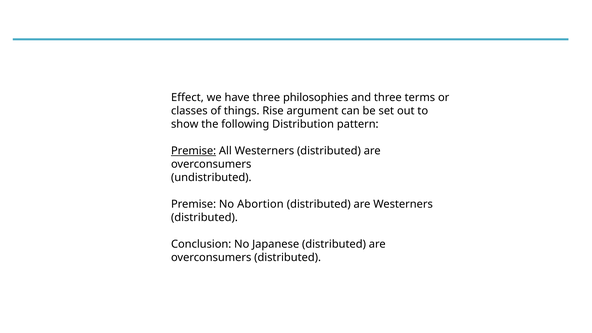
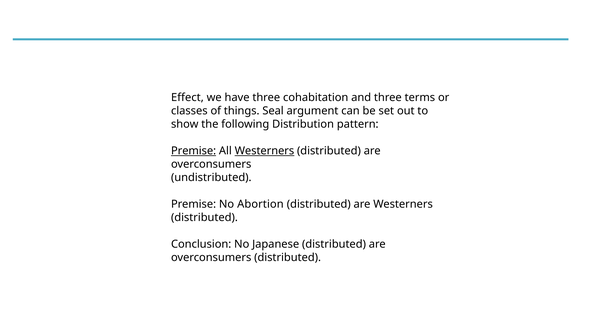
philosophies: philosophies -> cohabitation
Rise: Rise -> Seal
Westerners at (264, 151) underline: none -> present
